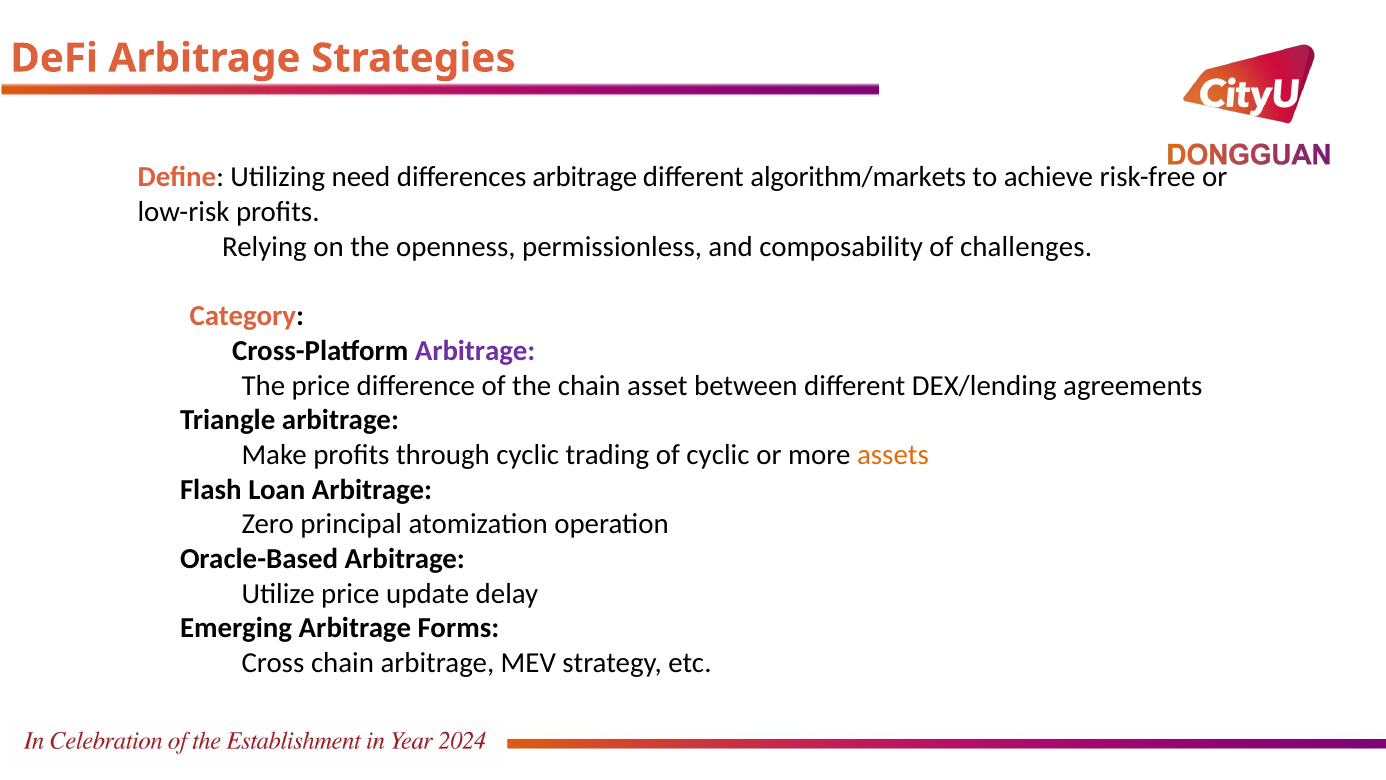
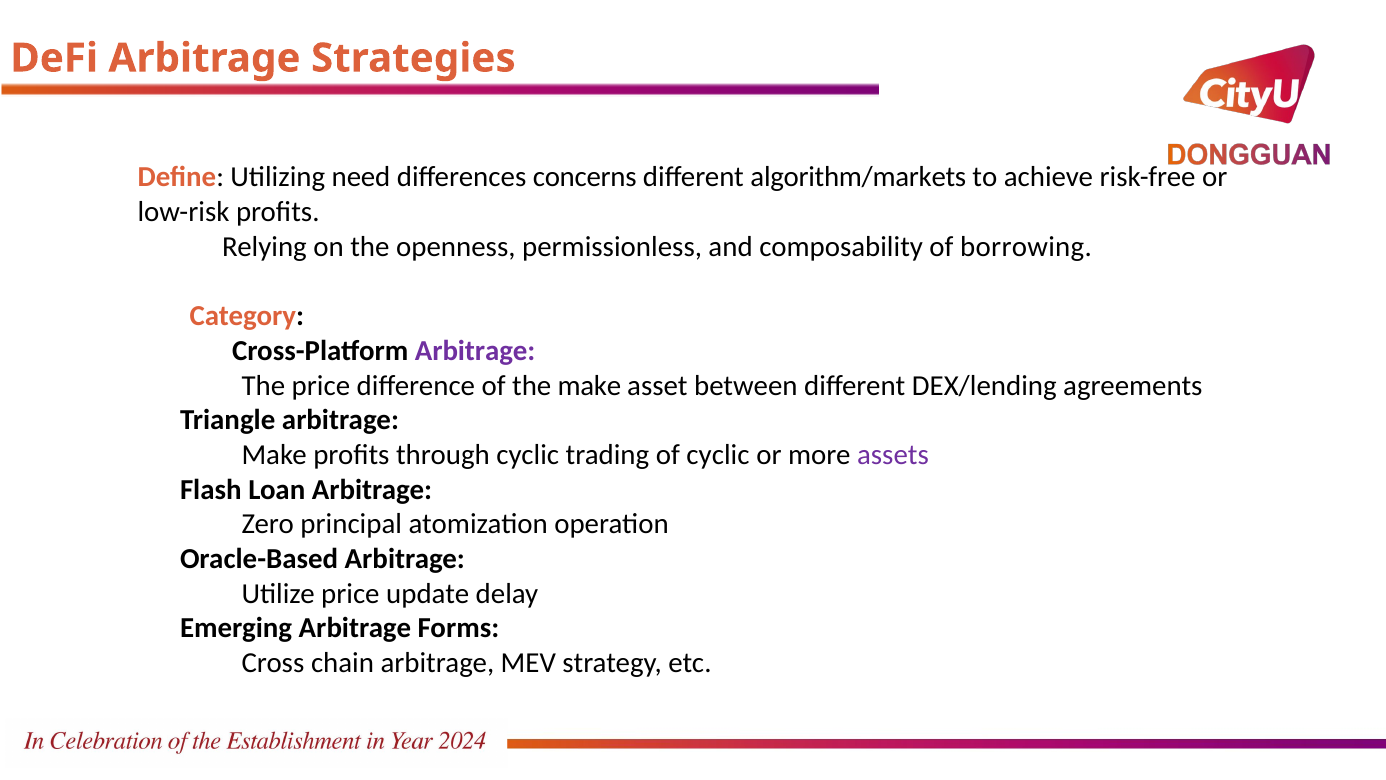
differences arbitrage: arbitrage -> concerns
challenges: challenges -> borrowing
the chain: chain -> make
assets colour: orange -> purple
